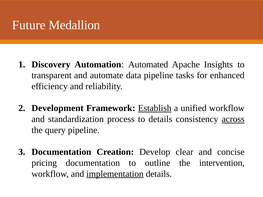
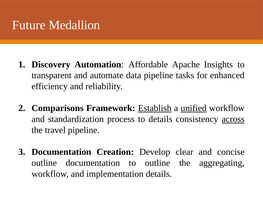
Automated: Automated -> Affordable
Development: Development -> Comparisons
unified underline: none -> present
query: query -> travel
pricing at (44, 163): pricing -> outline
intervention: intervention -> aggregating
implementation underline: present -> none
